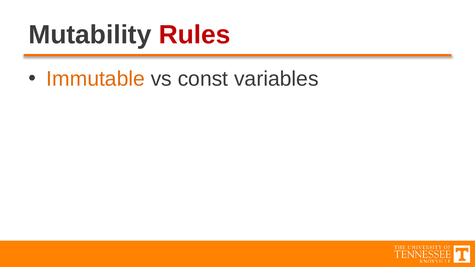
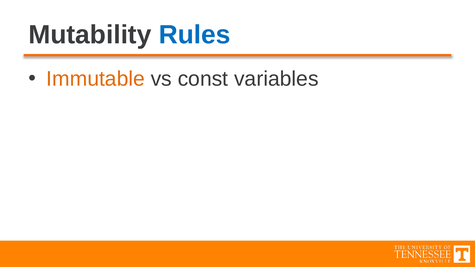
Rules colour: red -> blue
